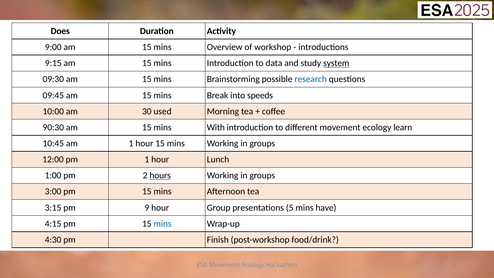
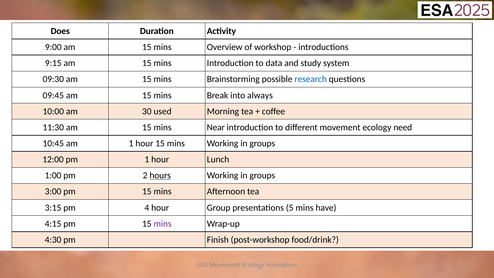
system underline: present -> none
speeds: speeds -> always
90:30: 90:30 -> 11:30
With: With -> Near
learn: learn -> need
9: 9 -> 4
mins at (163, 224) colour: blue -> purple
